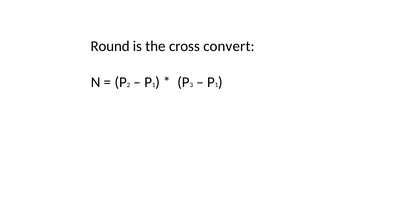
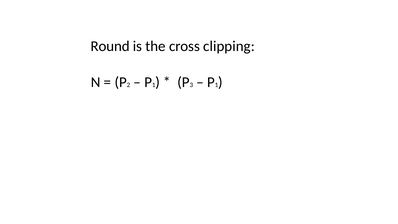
convert: convert -> clipping
